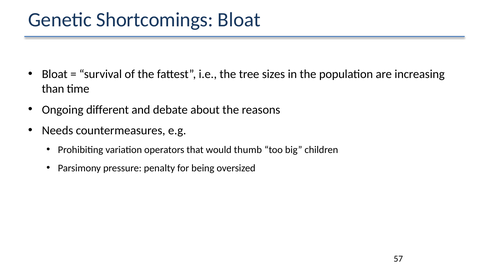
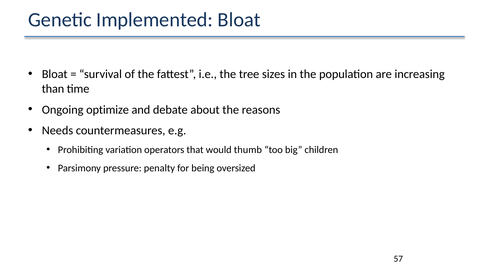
Shortcomings: Shortcomings -> Implemented
different: different -> optimize
